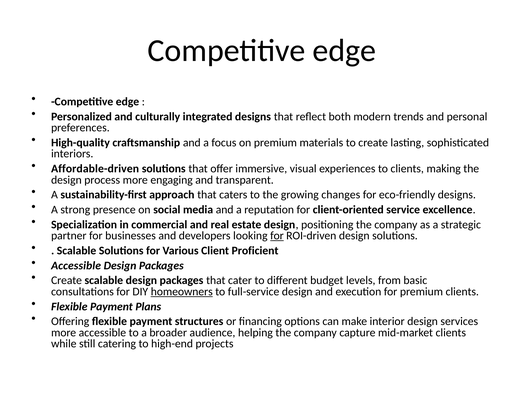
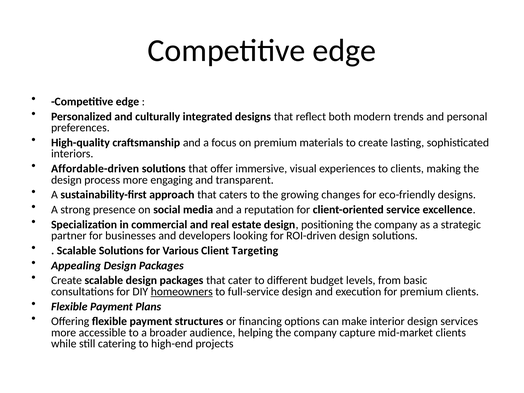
for at (277, 236) underline: present -> none
Proficient: Proficient -> Targeting
Accessible at (76, 266): Accessible -> Appealing
